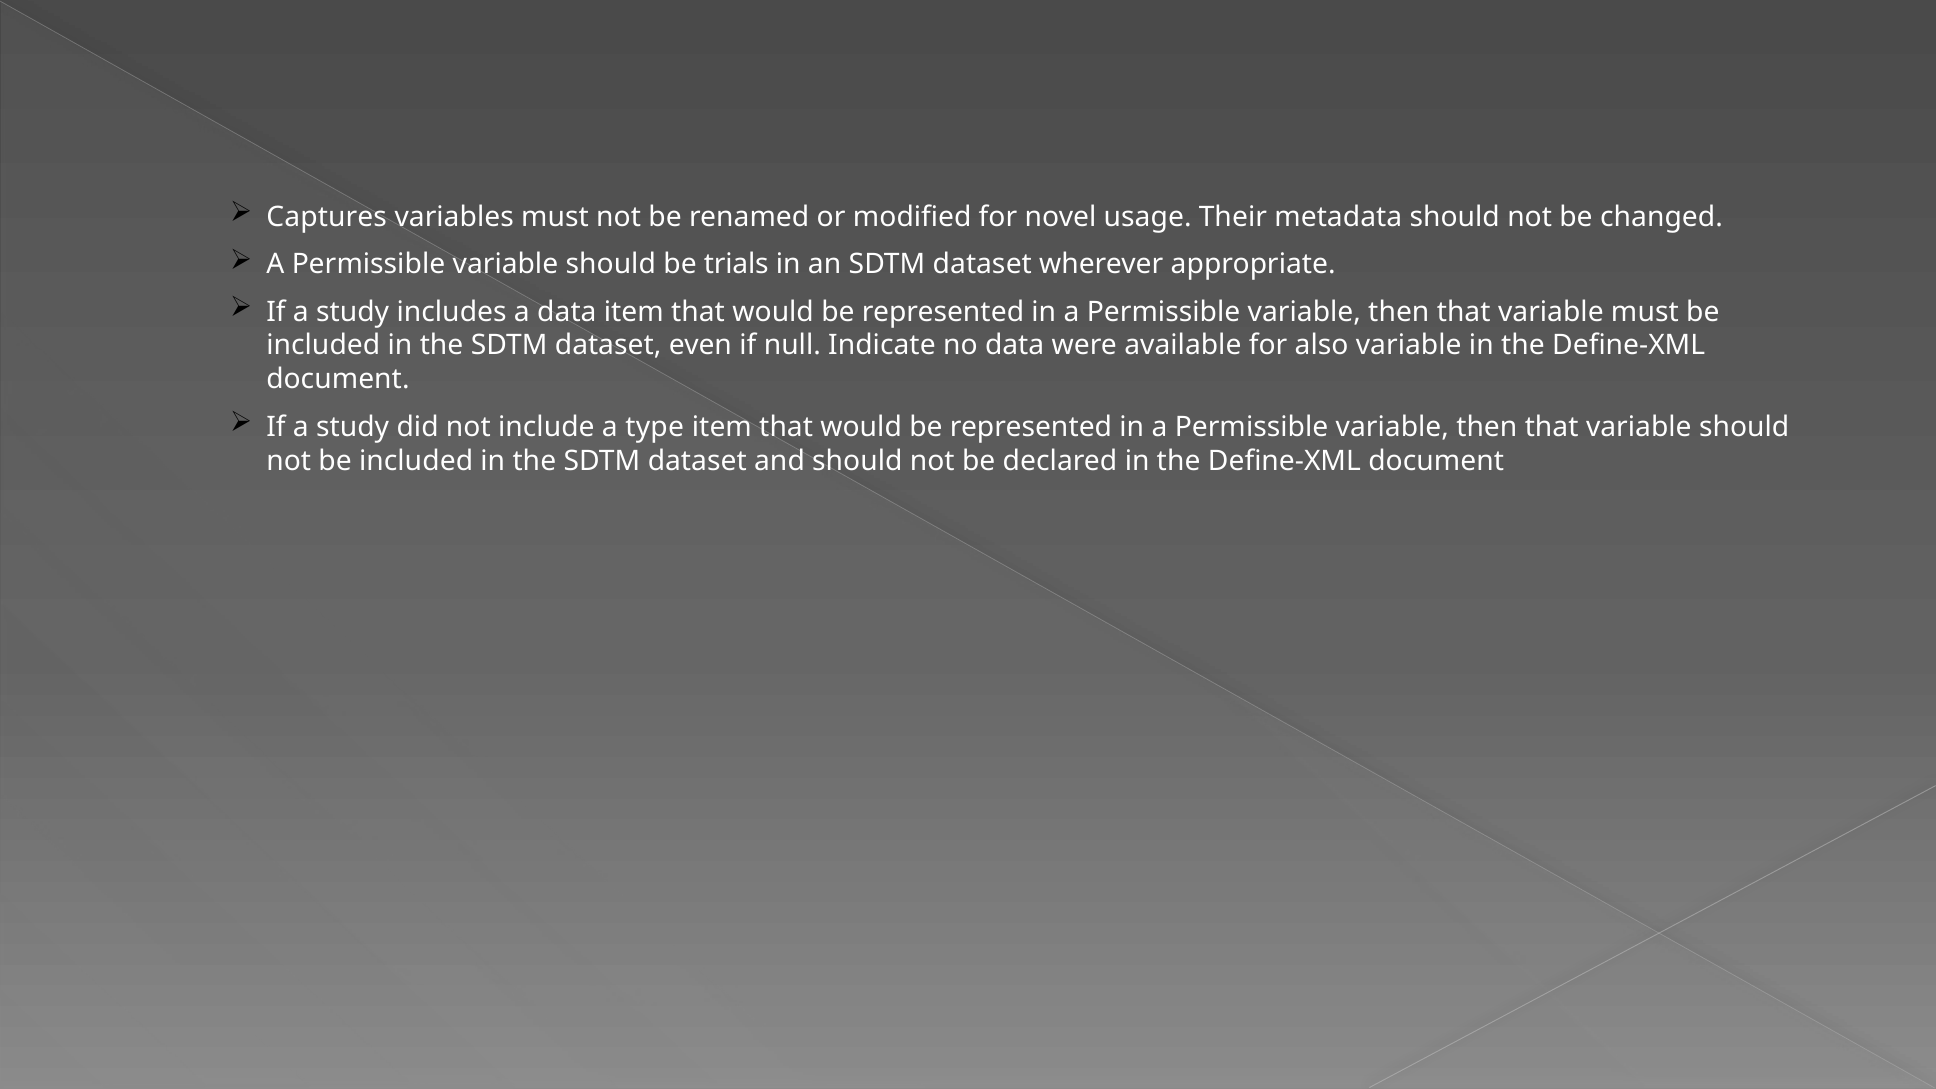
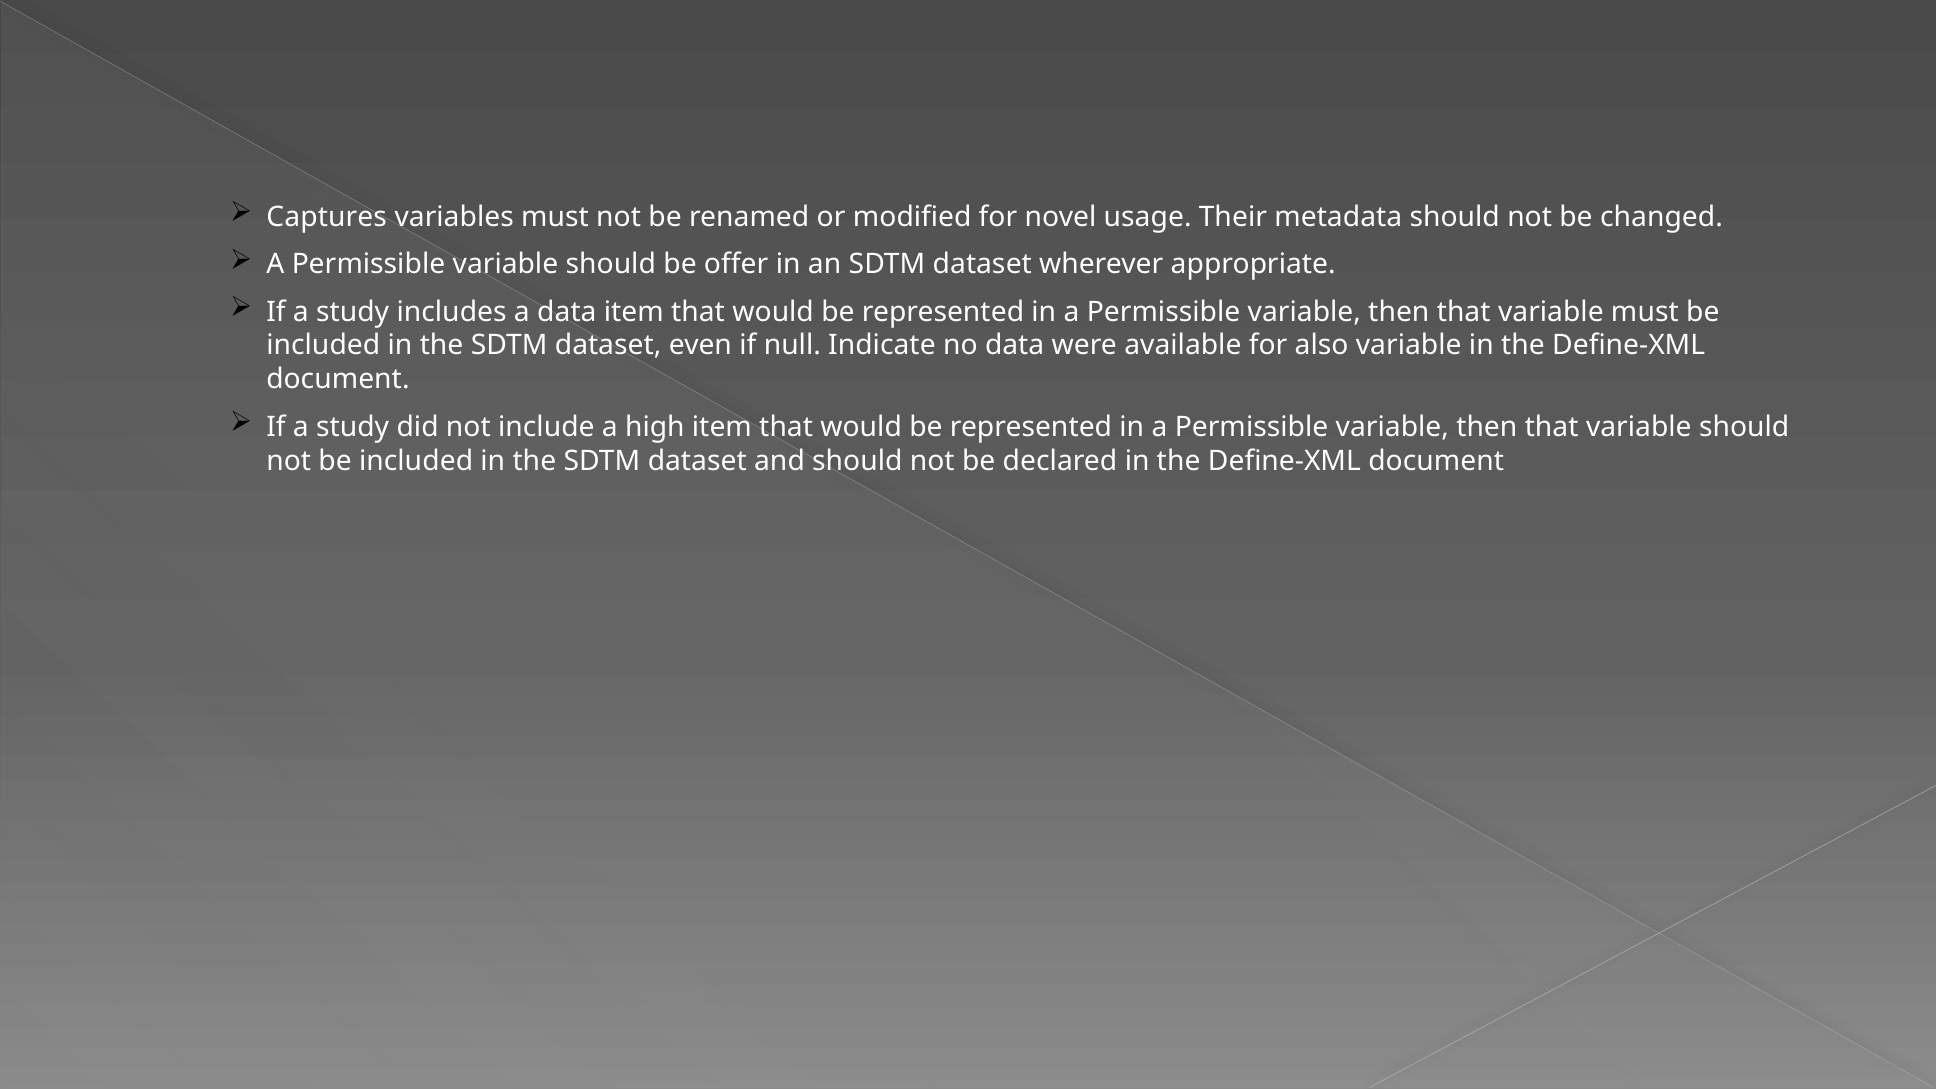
trials: trials -> offer
type: type -> high
